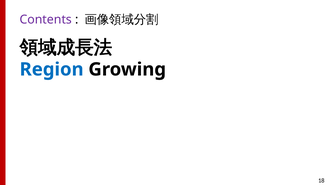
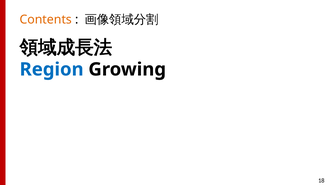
Contents colour: purple -> orange
